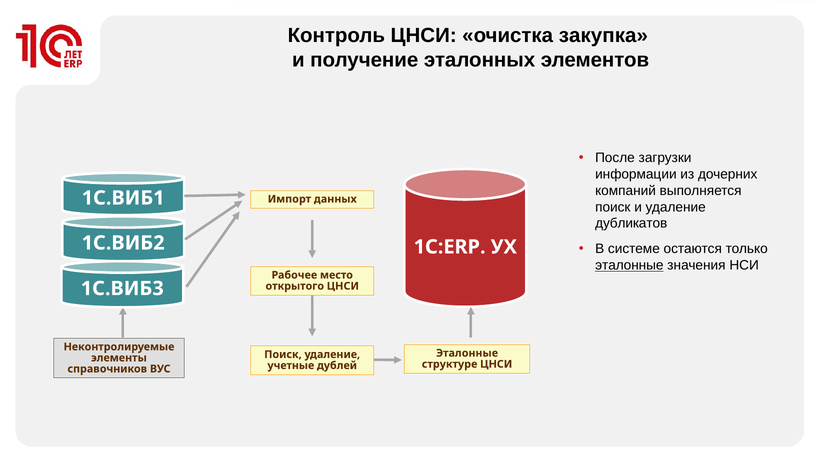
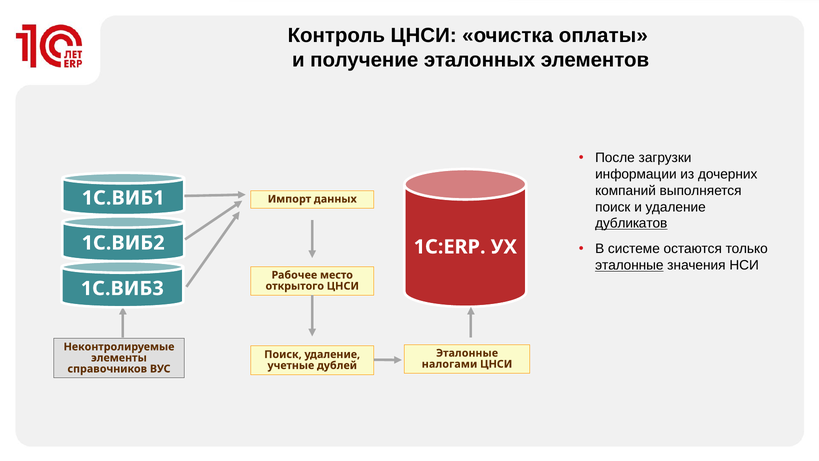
закупка: закупка -> оплаты
дубликатов underline: none -> present
структуре: структуре -> налогами
